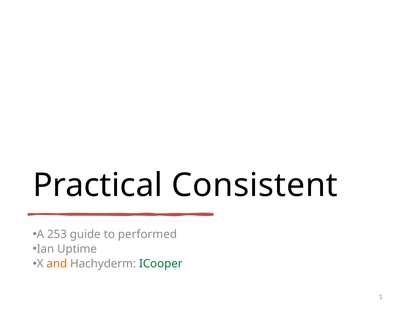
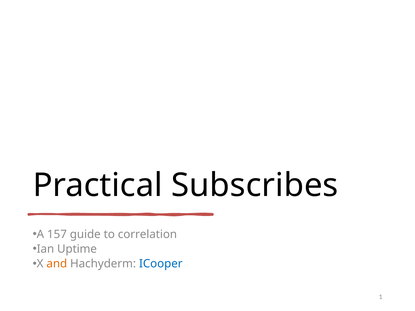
Consistent: Consistent -> Subscribes
253: 253 -> 157
performed: performed -> correlation
ICooper colour: green -> blue
